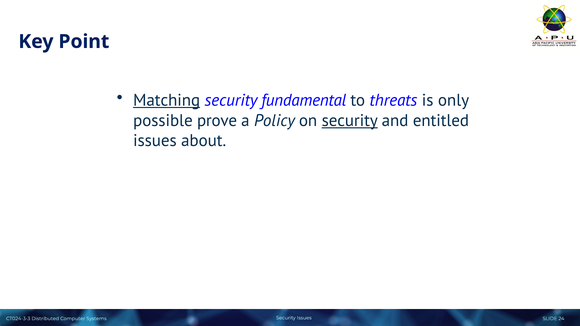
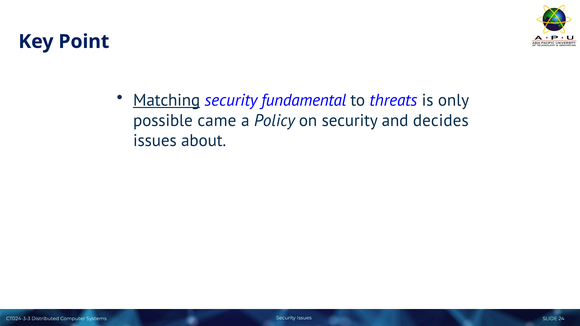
prove: prove -> came
security at (350, 121) underline: present -> none
entitled: entitled -> decides
